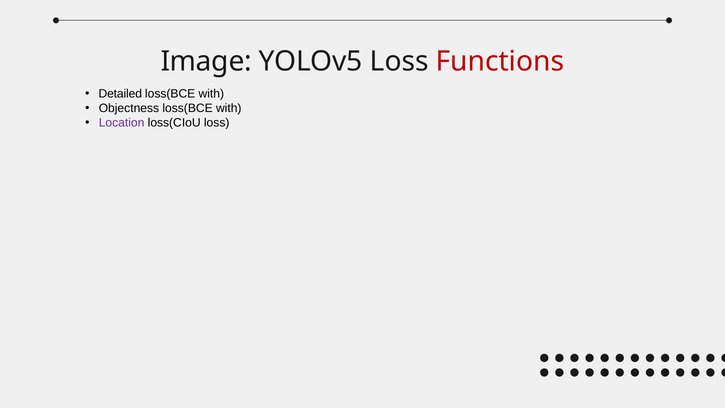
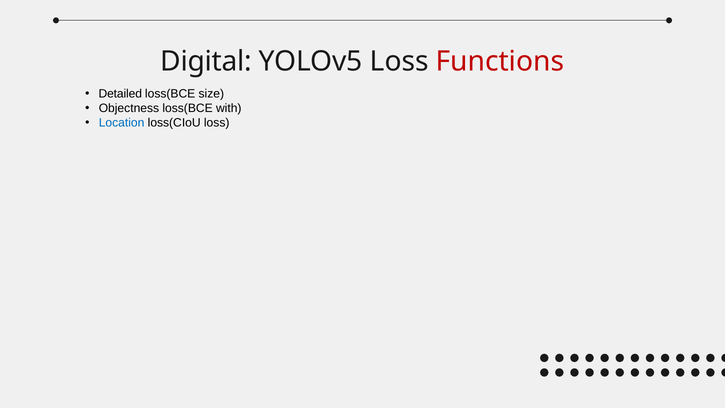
Image: Image -> Digital
with at (211, 94): with -> size
Location colour: purple -> blue
